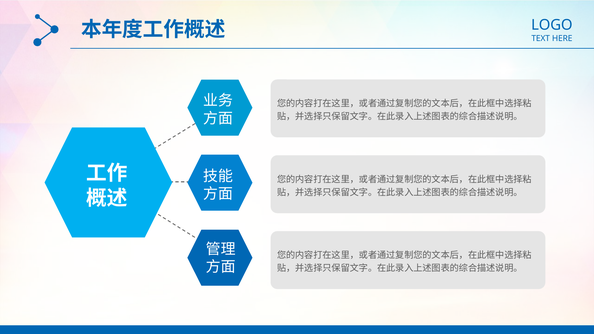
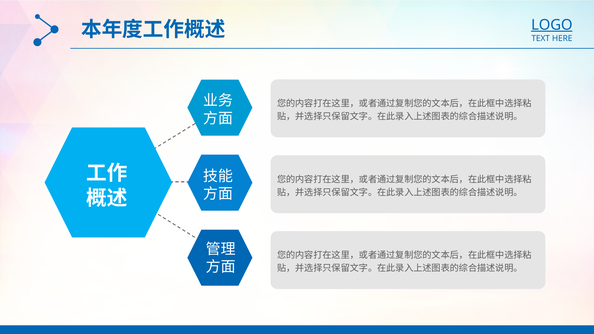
LOGO underline: none -> present
